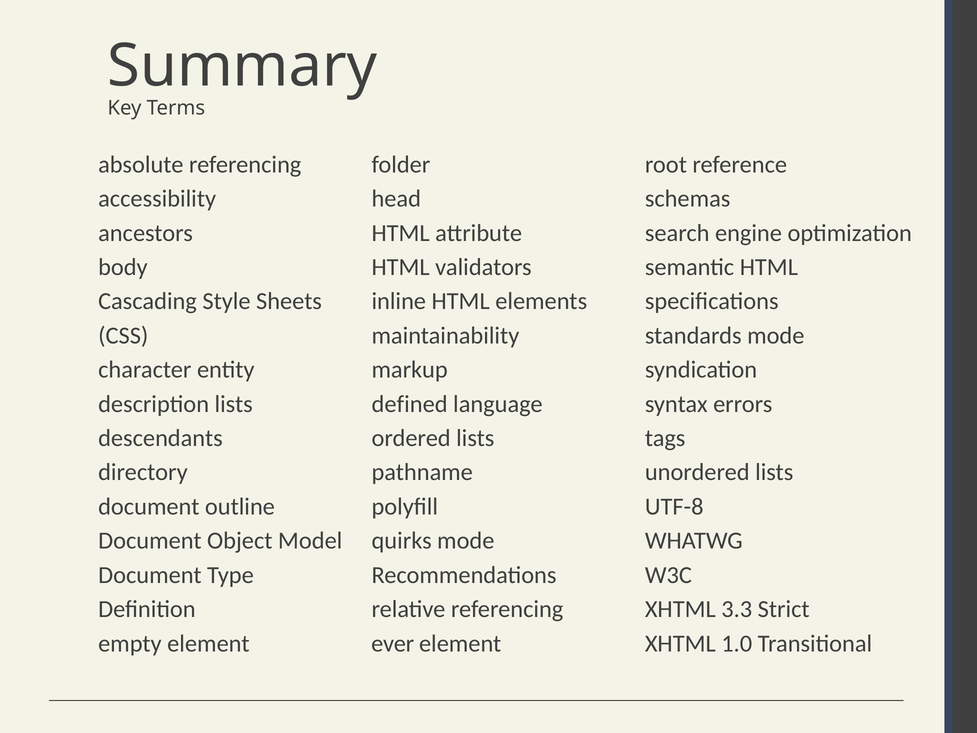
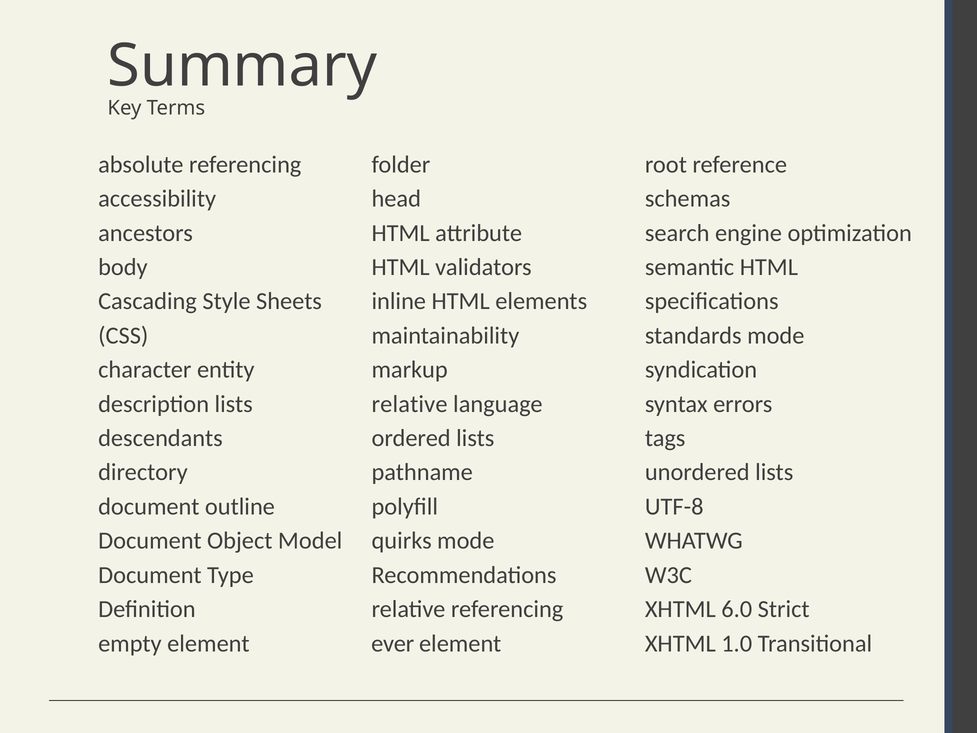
defined at (410, 404): defined -> relative
3.3: 3.3 -> 6.0
